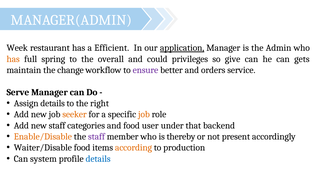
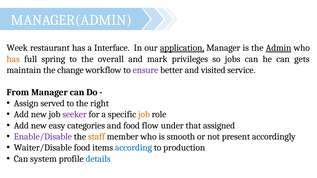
Efficient: Efficient -> Interface
Admin underline: none -> present
could: could -> mark
give: give -> jobs
orders: orders -> visited
Serve: Serve -> From
Assign details: details -> served
seeker colour: orange -> purple
new staff: staff -> easy
user: user -> flow
backend: backend -> assigned
Enable/Disable colour: orange -> purple
staff at (96, 137) colour: purple -> orange
thereby: thereby -> smooth
according colour: orange -> blue
